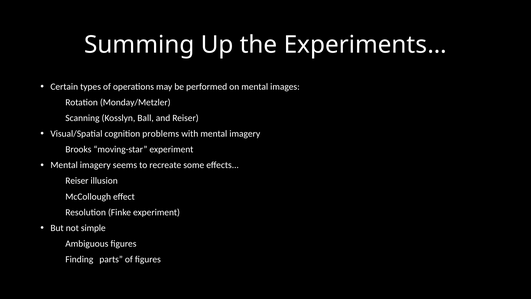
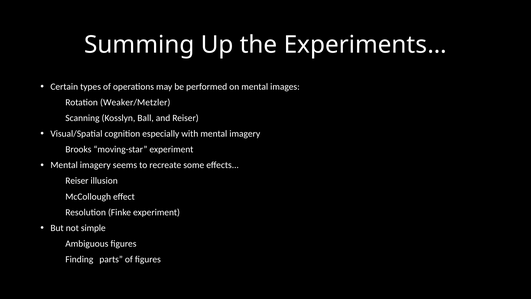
Monday/Metzler: Monday/Metzler -> Weaker/Metzler
problems: problems -> especially
